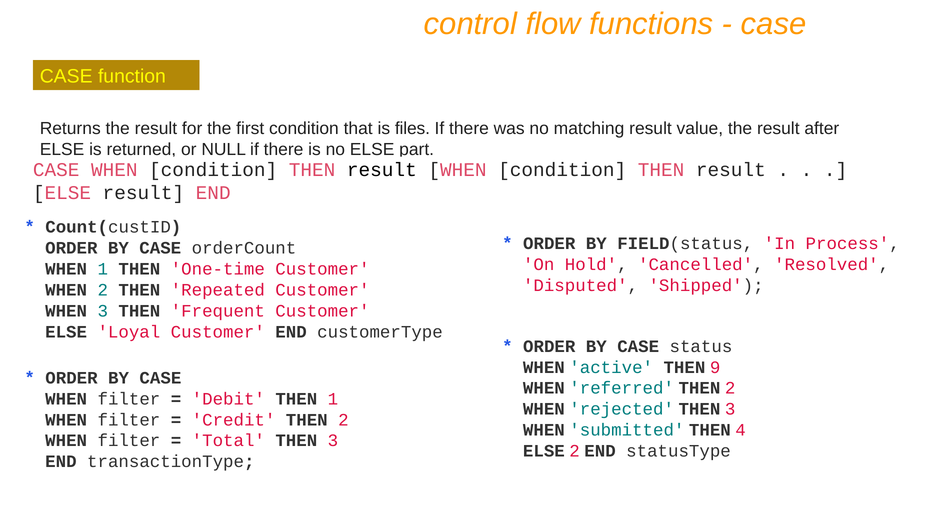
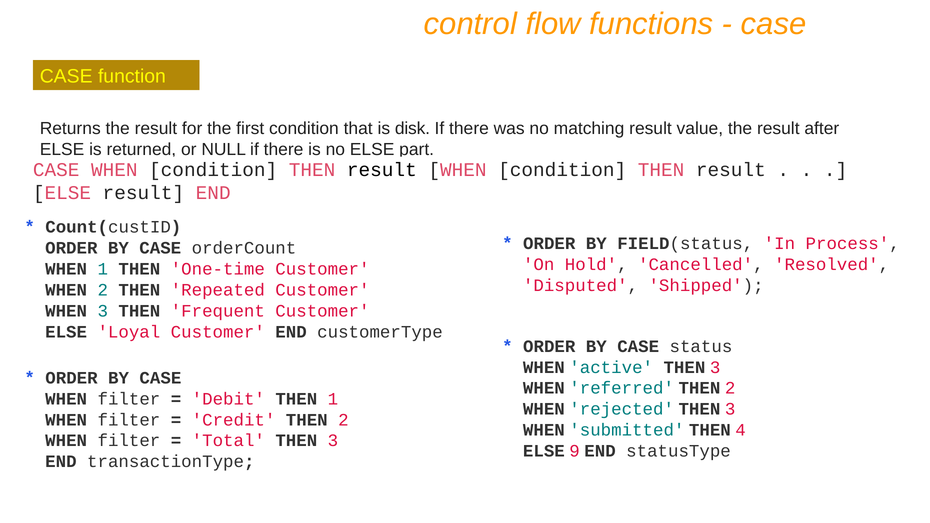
files: files -> disk
active THEN 9: 9 -> 3
ELSE 2: 2 -> 9
